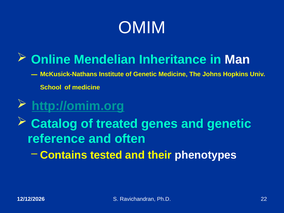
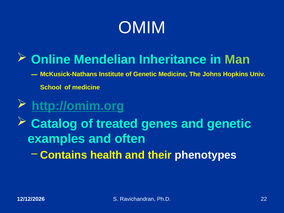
Man colour: white -> light green
reference: reference -> examples
tested: tested -> health
